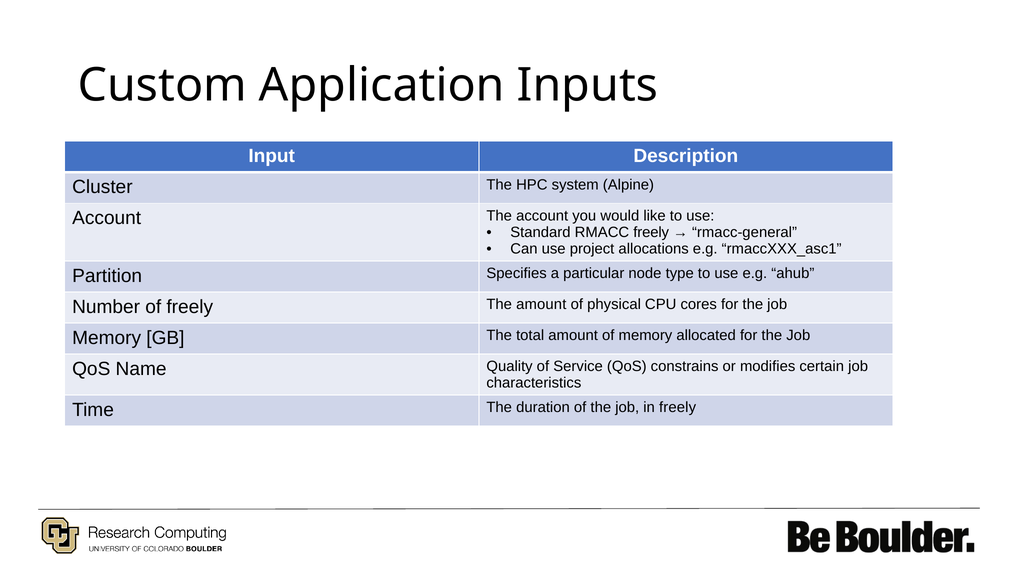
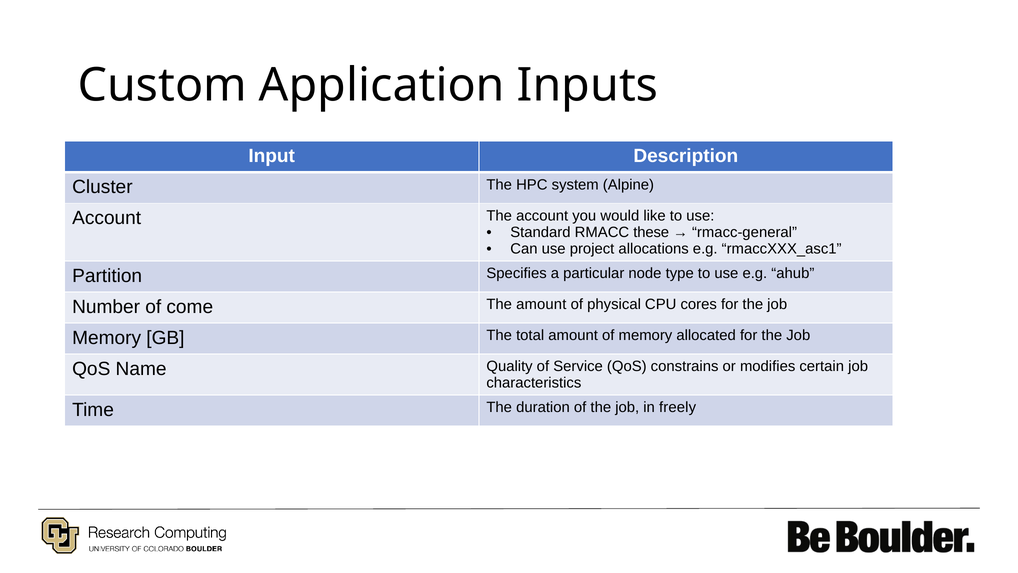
RMACC freely: freely -> these
of freely: freely -> come
